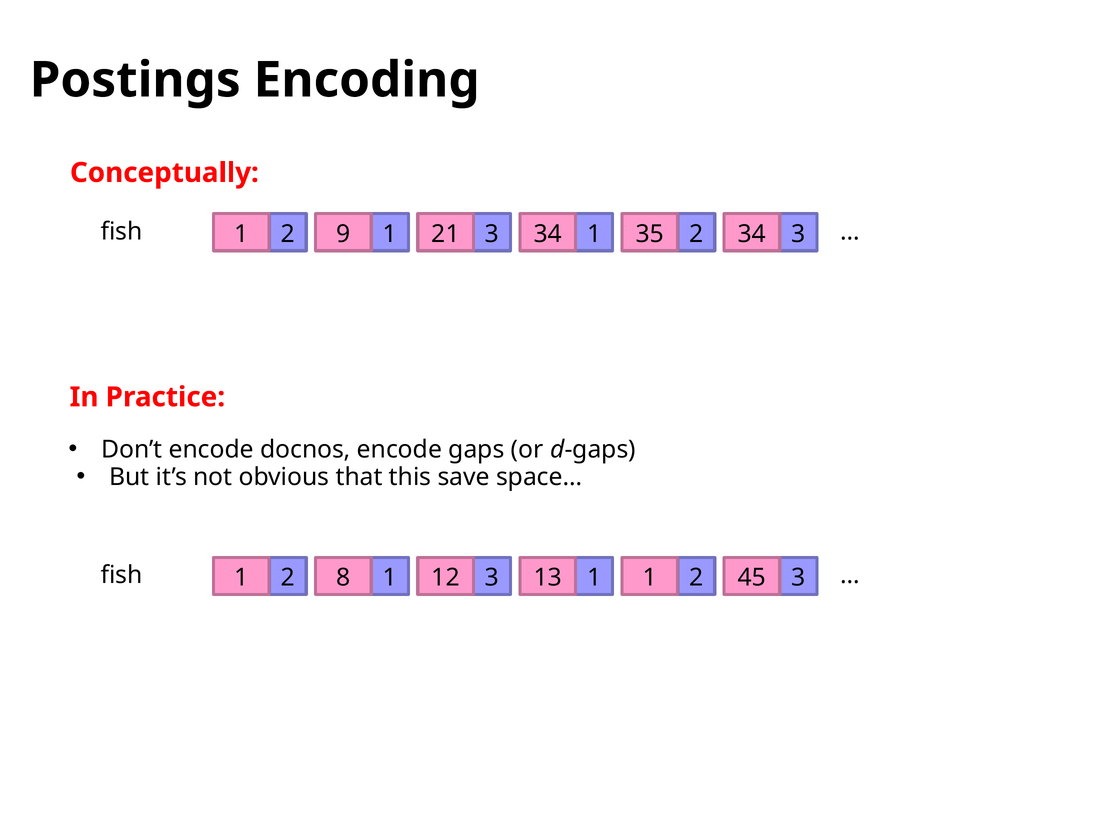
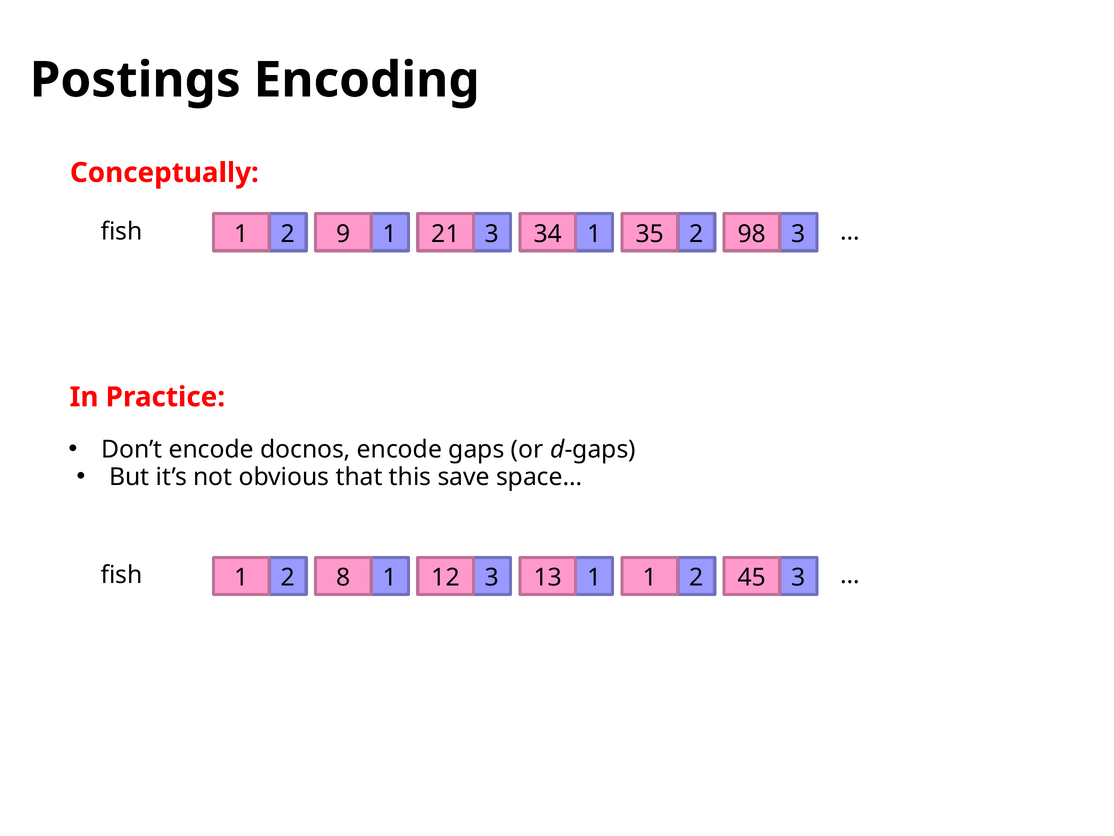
35 34: 34 -> 98
